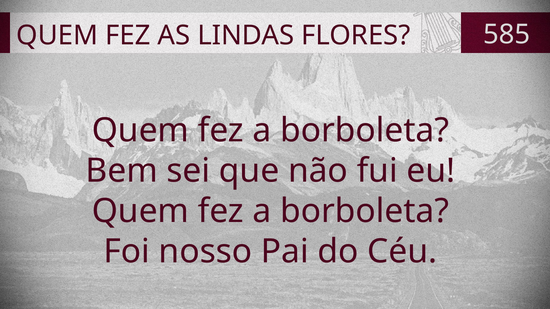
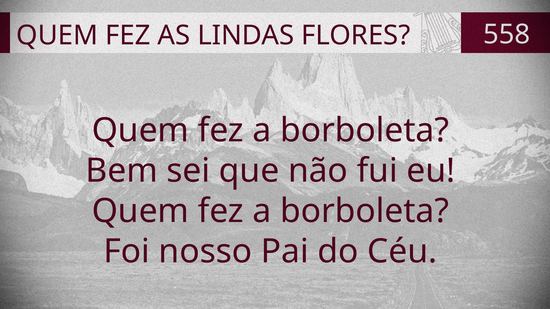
585: 585 -> 558
